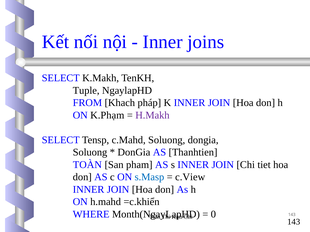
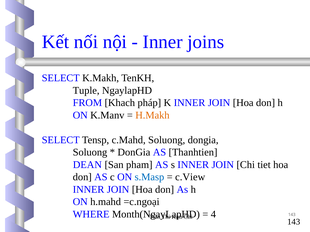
K.Phạm: K.Phạm -> K.Manv
H.Makh colour: purple -> orange
TOÀN: TOÀN -> DEAN
=c.khiển: =c.khiển -> =c.ngoại
0: 0 -> 4
